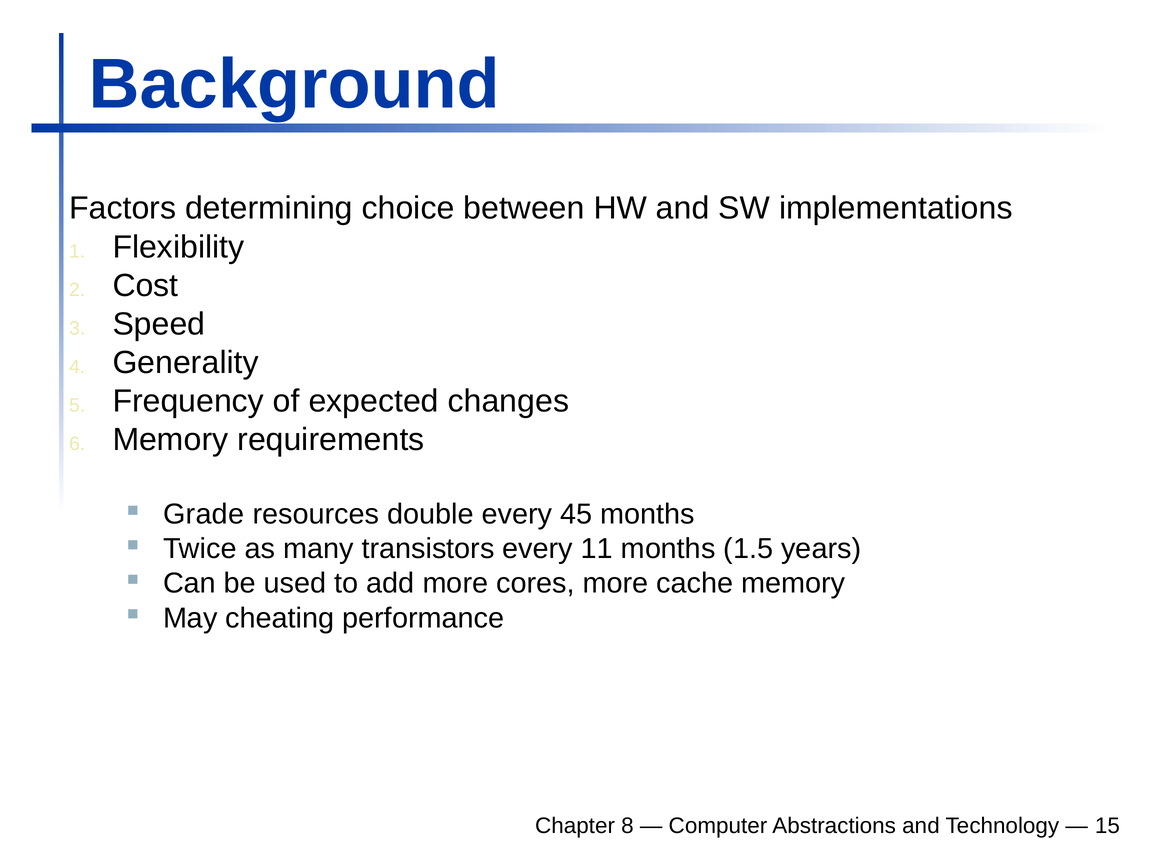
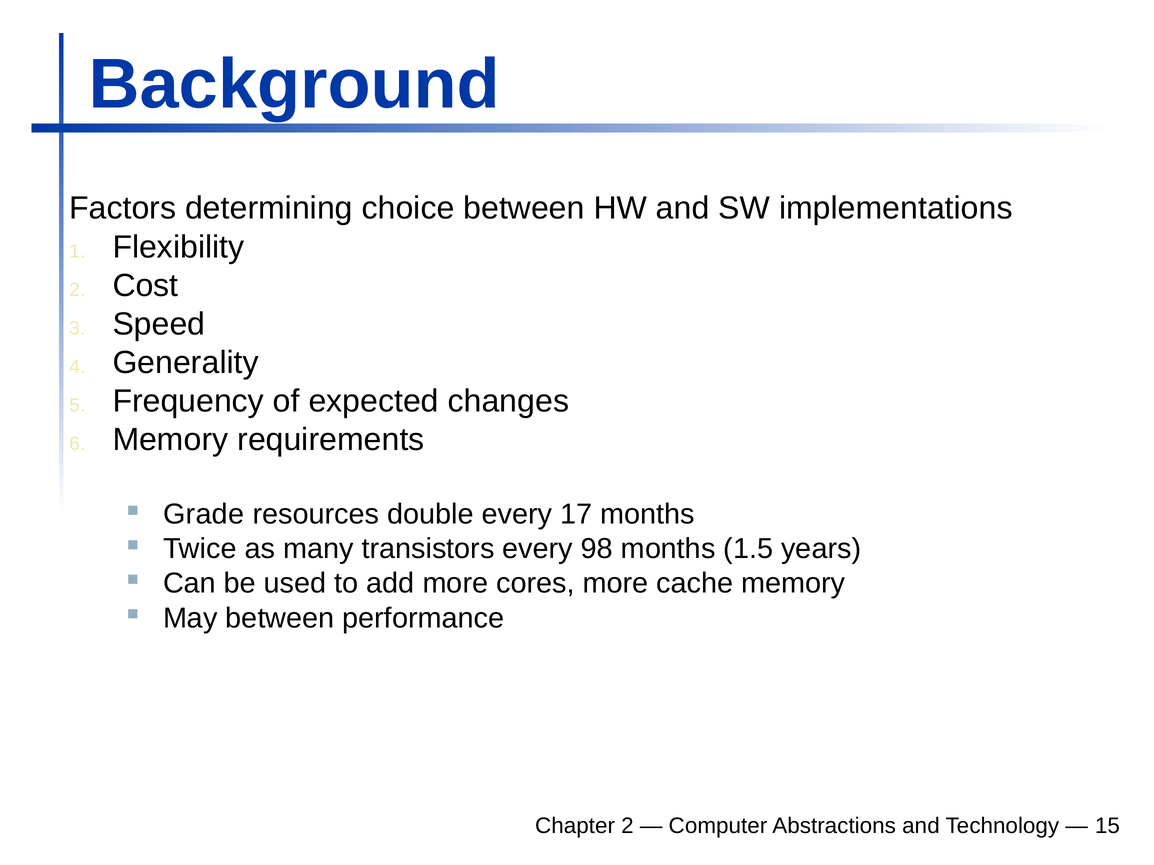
45: 45 -> 17
11: 11 -> 98
May cheating: cheating -> between
Chapter 8: 8 -> 2
